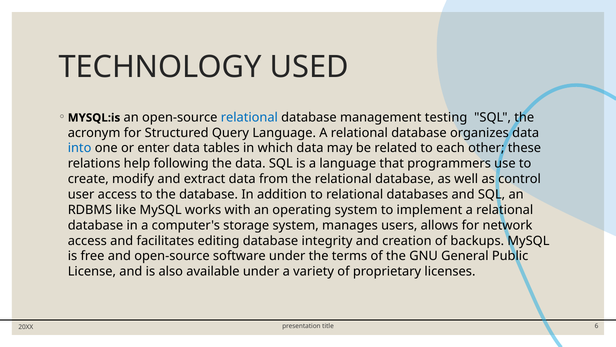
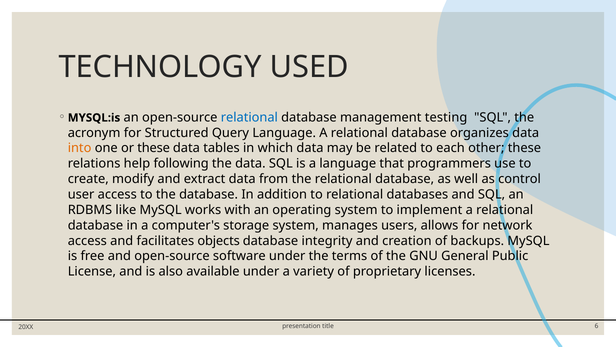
into colour: blue -> orange
or enter: enter -> these
editing: editing -> objects
